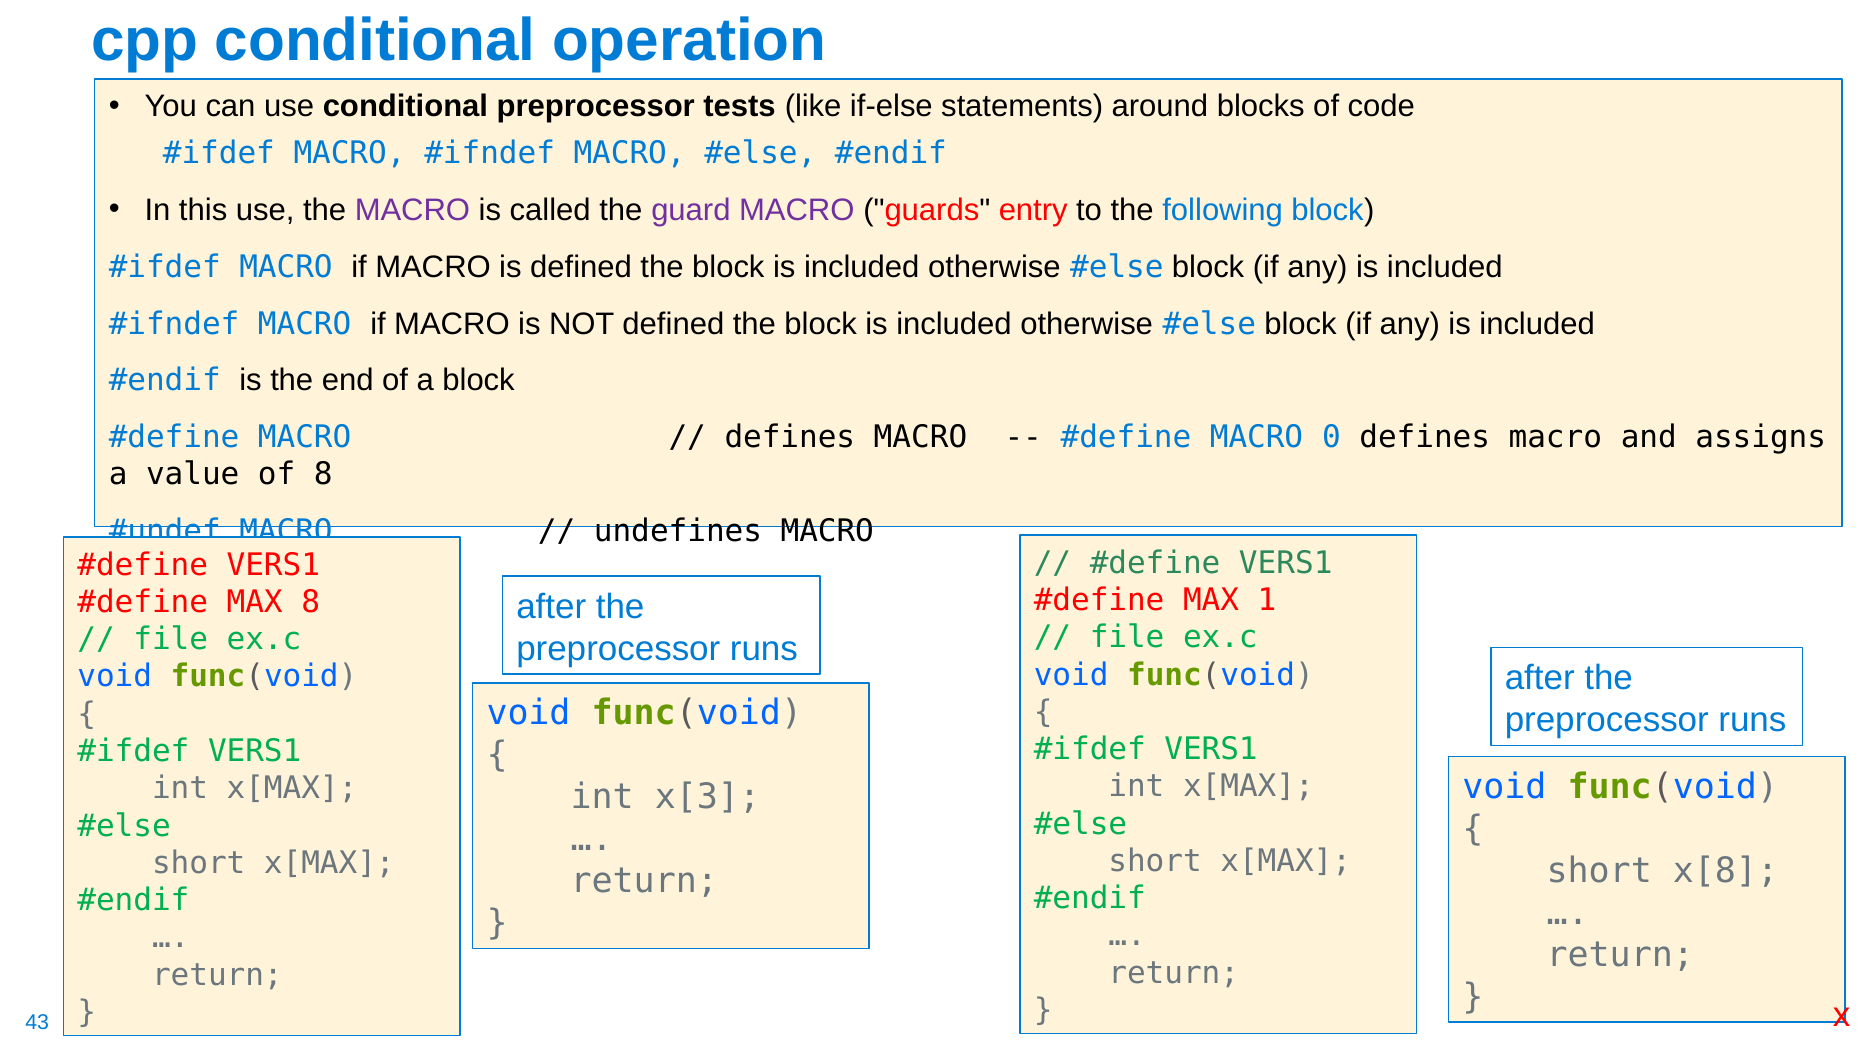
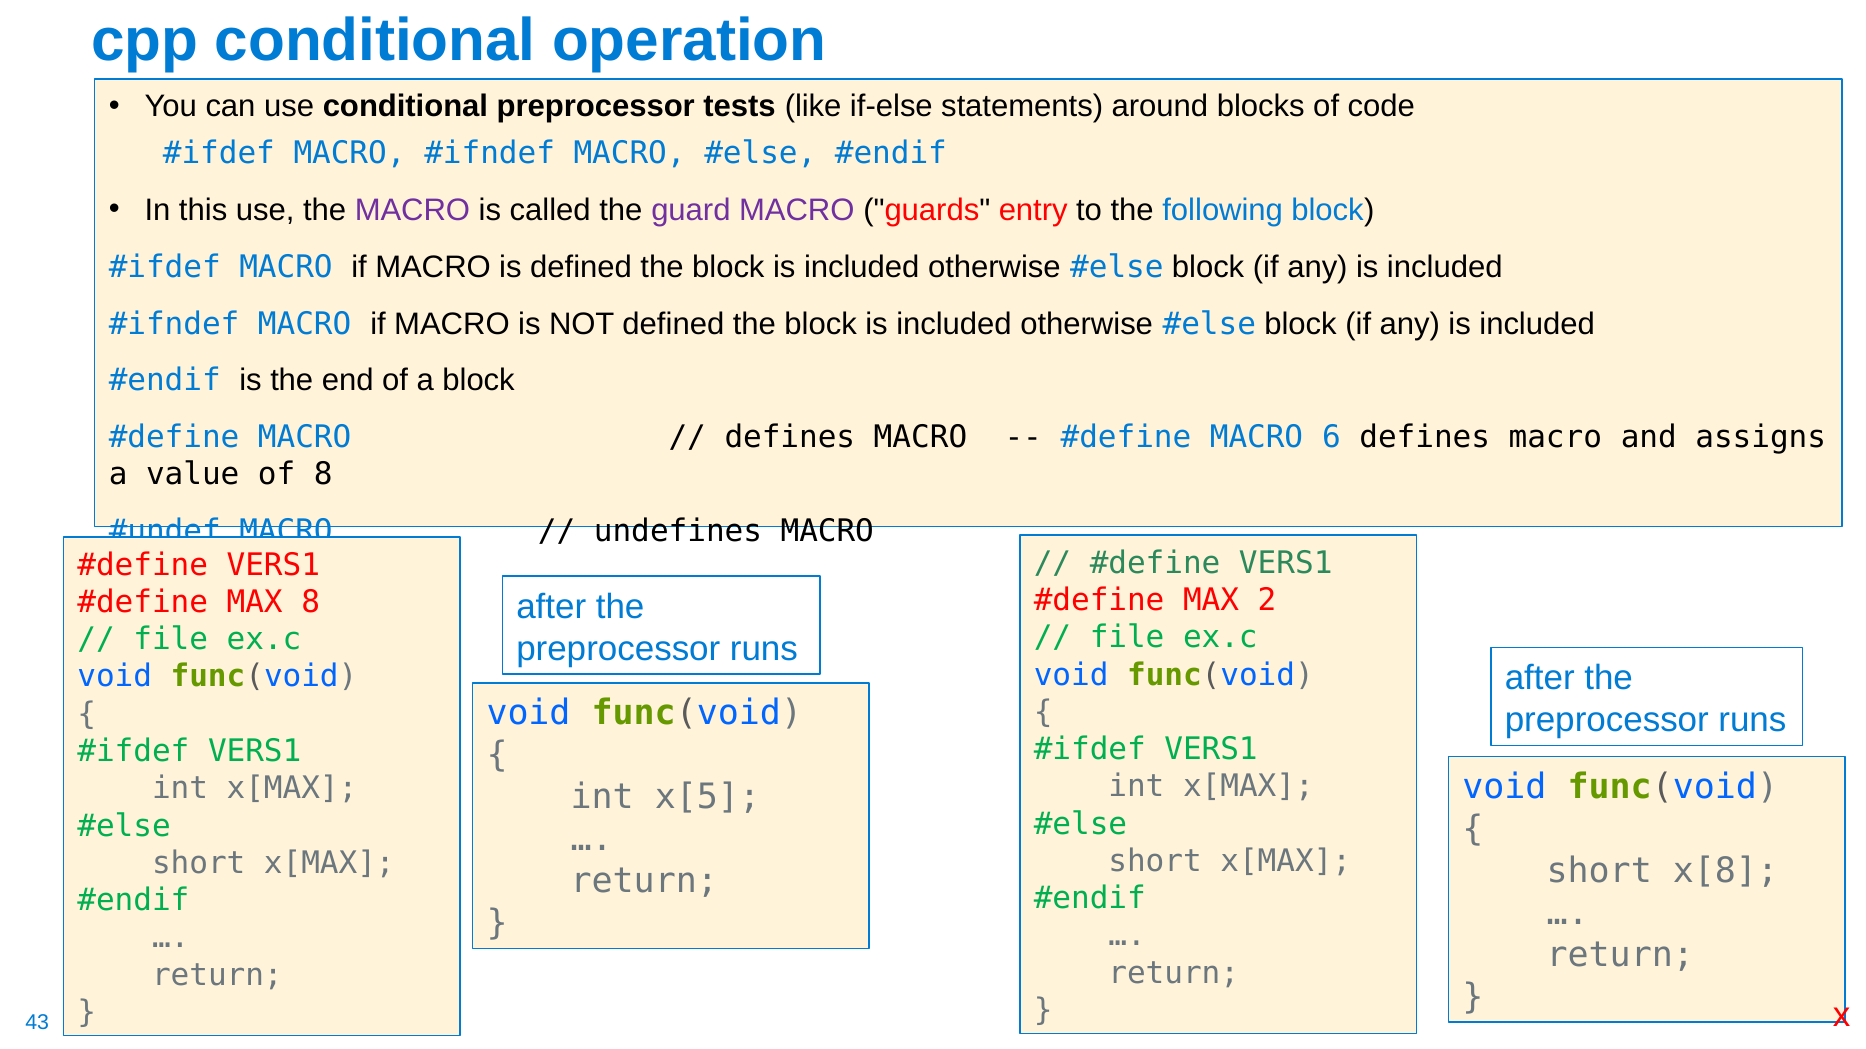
0: 0 -> 6
1: 1 -> 2
x[3: x[3 -> x[5
